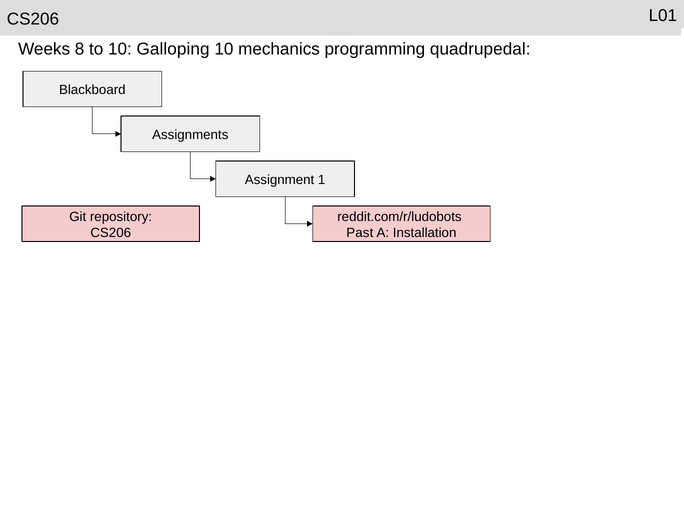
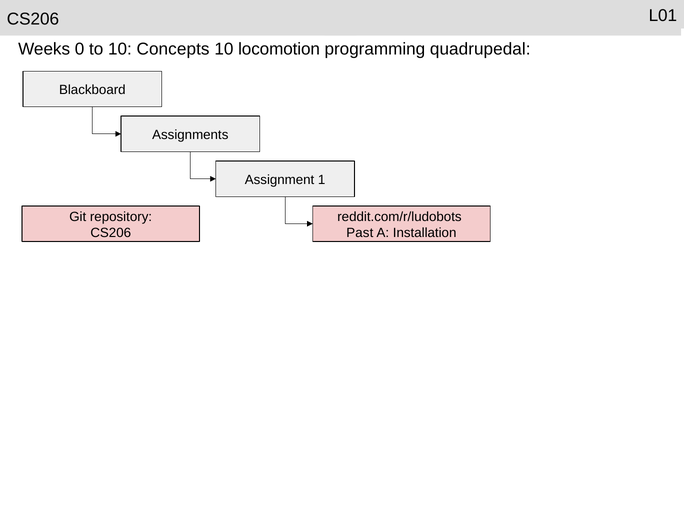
8: 8 -> 0
Galloping: Galloping -> Concepts
mechanics: mechanics -> locomotion
